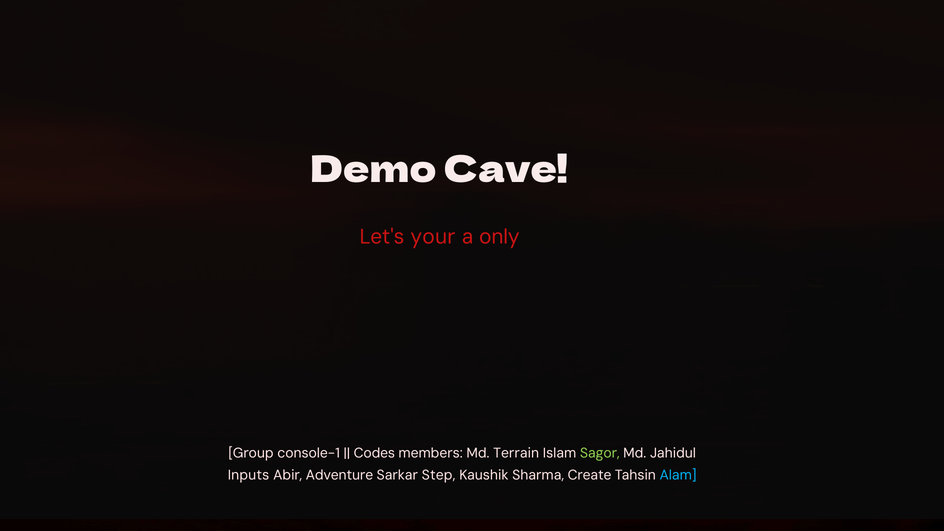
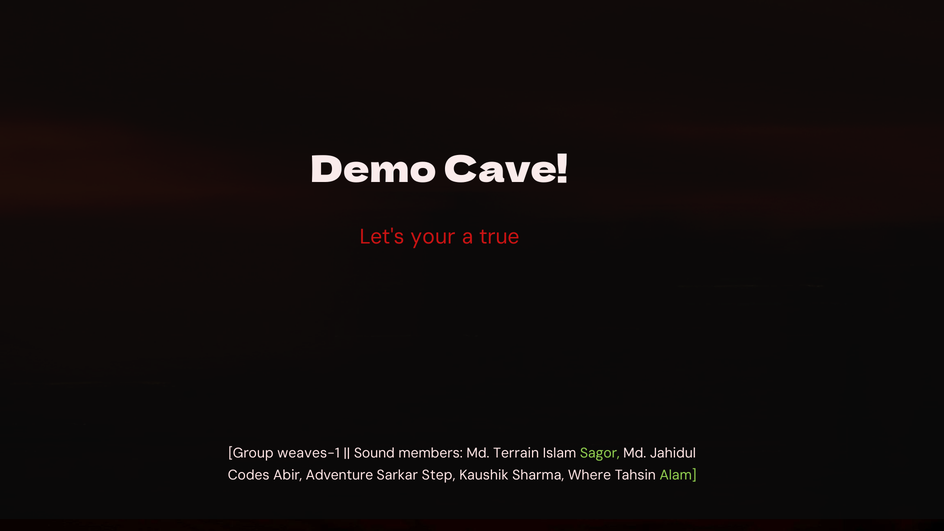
only: only -> true
console-1: console-1 -> weaves-1
Codes: Codes -> Sound
Inputs: Inputs -> Codes
Create: Create -> Where
Alam colour: light blue -> light green
